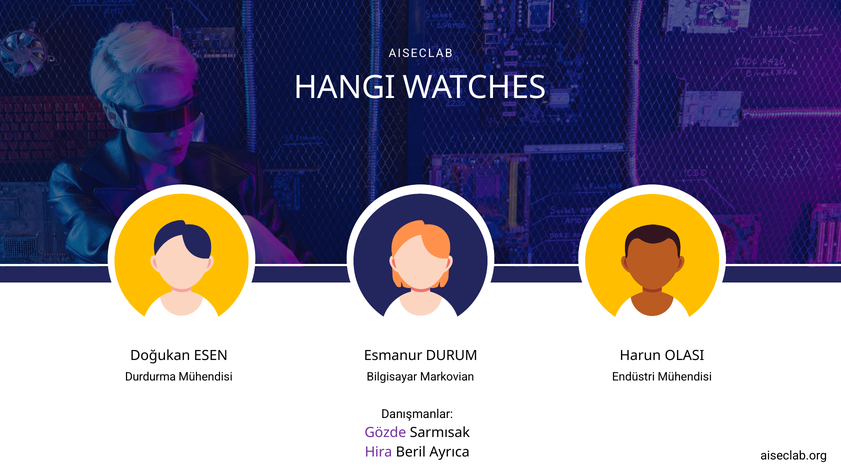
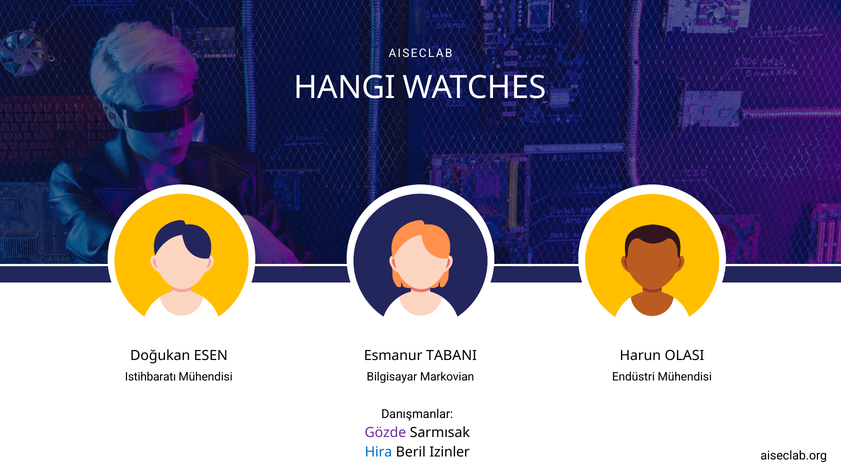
DURUM: DURUM -> TABANI
Durdurma: Durdurma -> Istihbaratı
Hira colour: purple -> blue
Ayrıca: Ayrıca -> Izinler
